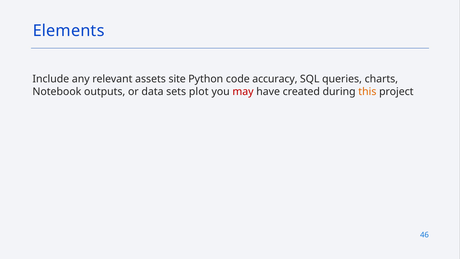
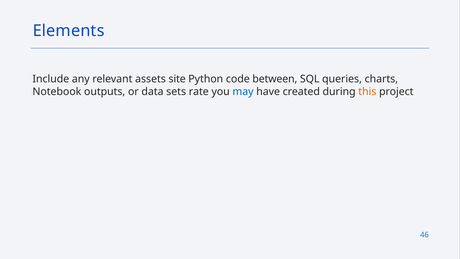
accuracy: accuracy -> between
plot: plot -> rate
may colour: red -> blue
